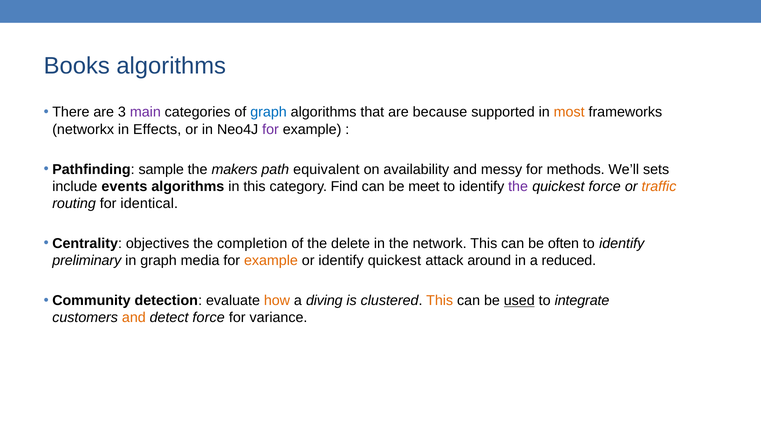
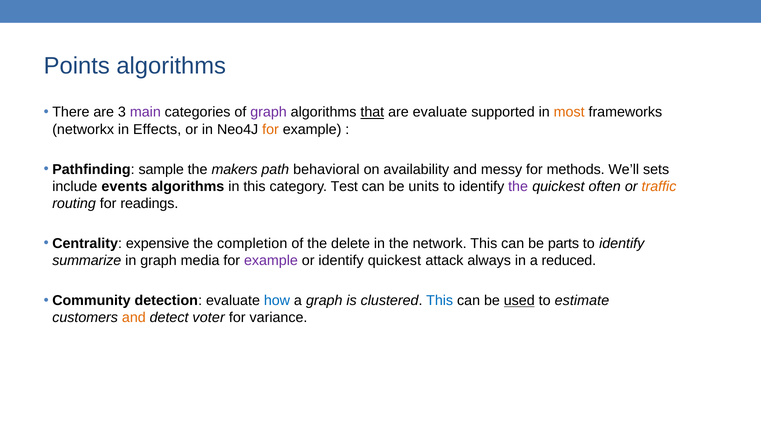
Books: Books -> Points
graph at (269, 112) colour: blue -> purple
that underline: none -> present
are because: because -> evaluate
for at (271, 129) colour: purple -> orange
equivalent: equivalent -> behavioral
Find: Find -> Test
meet: meet -> units
quickest force: force -> often
identical: identical -> readings
objectives: objectives -> expensive
often: often -> parts
preliminary: preliminary -> summarize
example at (271, 261) colour: orange -> purple
around: around -> always
how colour: orange -> blue
a diving: diving -> graph
This at (440, 301) colour: orange -> blue
integrate: integrate -> estimate
detect force: force -> voter
